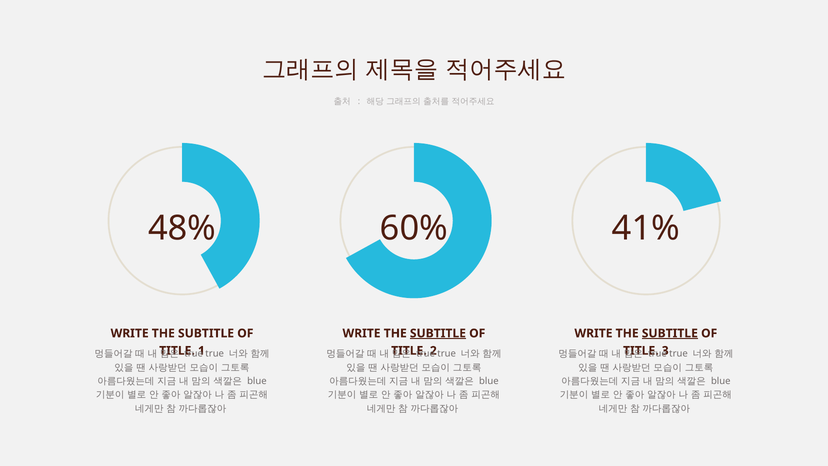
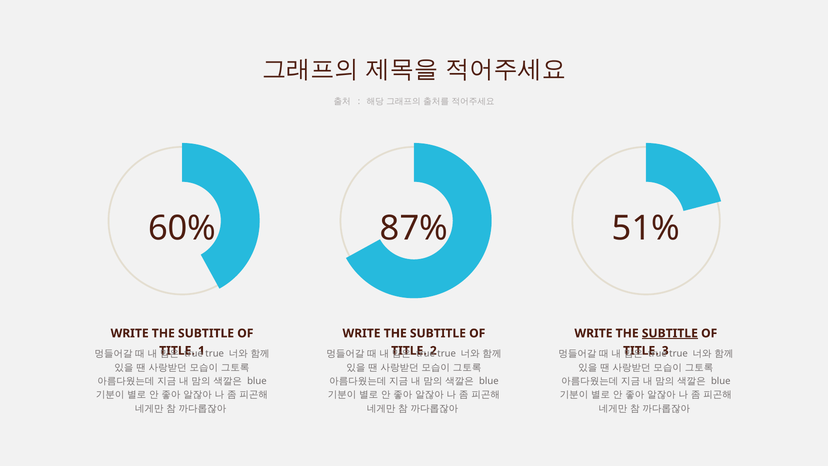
48%: 48% -> 60%
60%: 60% -> 87%
41%: 41% -> 51%
SUBTITLE at (438, 333) underline: present -> none
